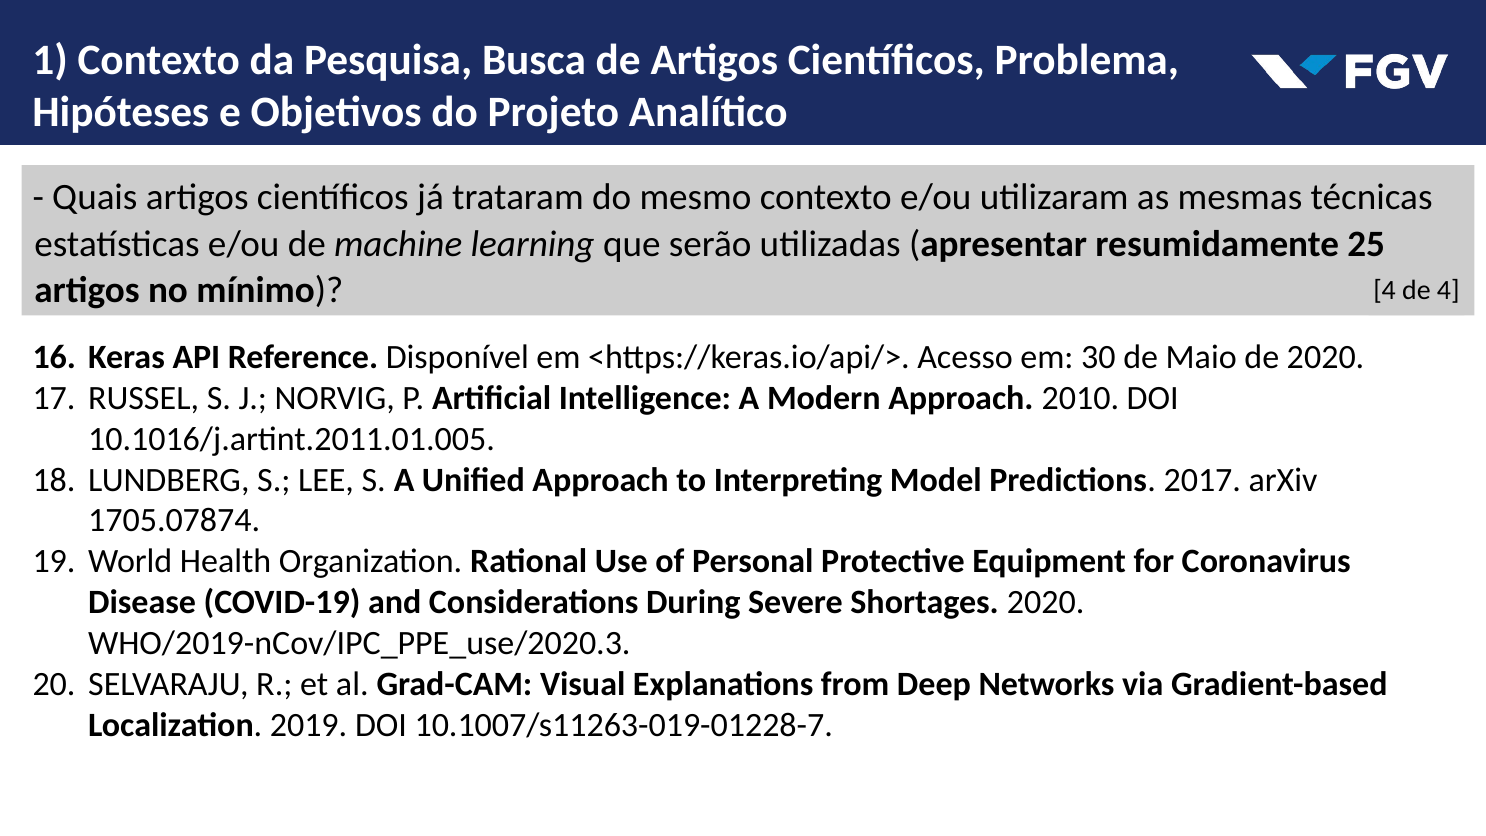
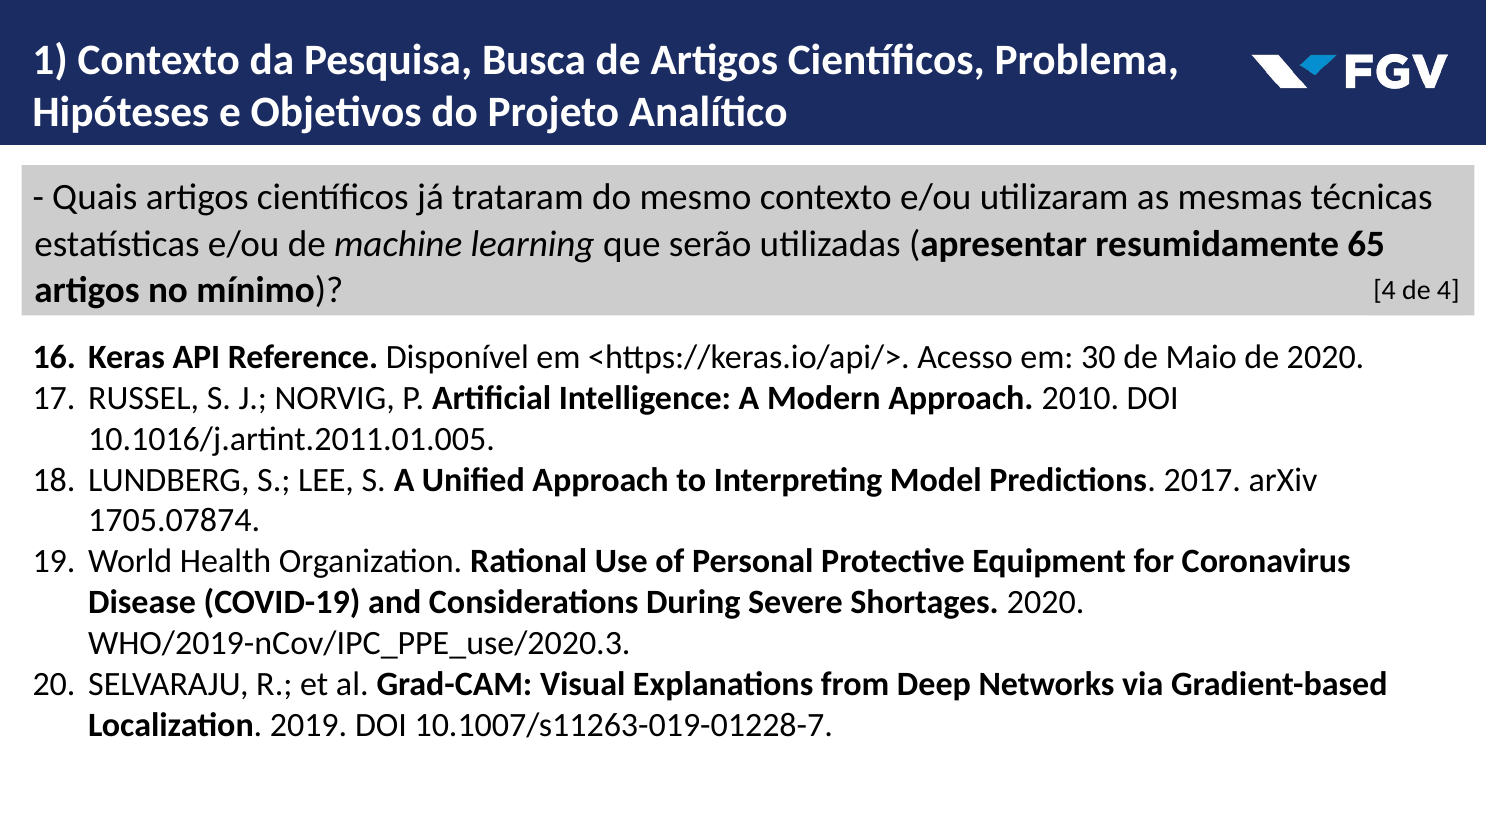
25: 25 -> 65
